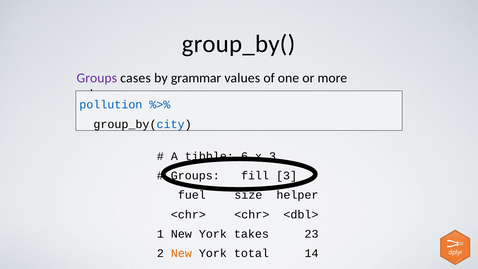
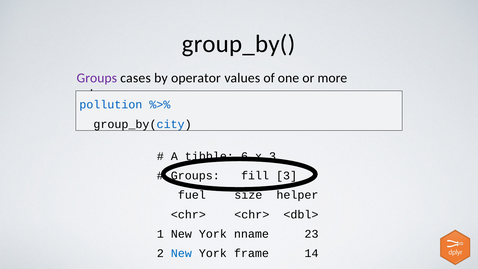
grammar: grammar -> operator
takes: takes -> nname
New at (181, 253) colour: orange -> blue
total: total -> frame
